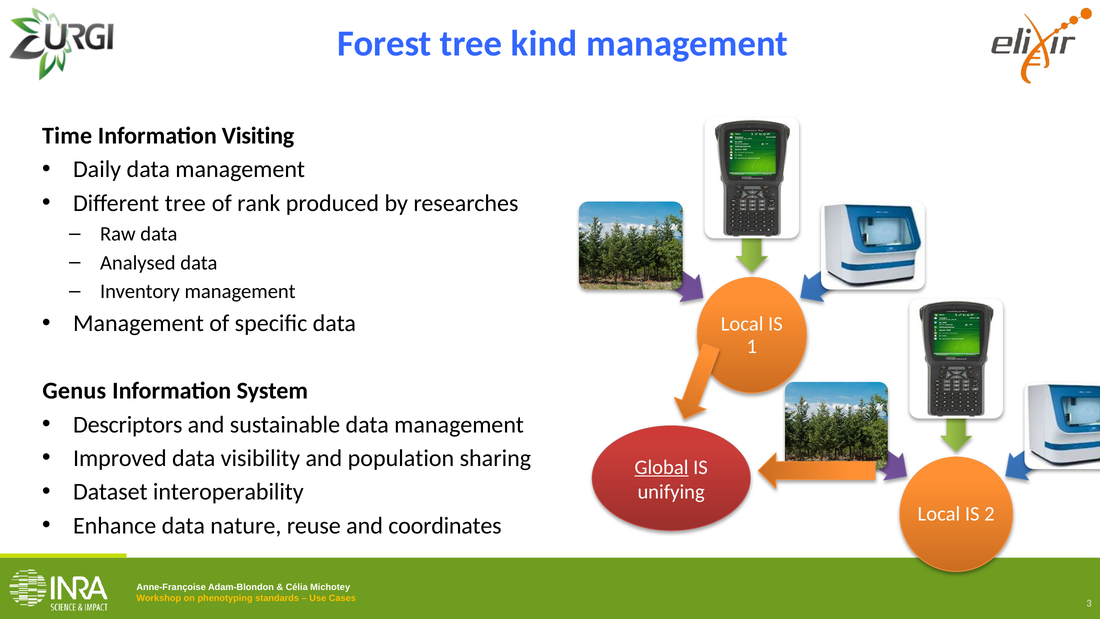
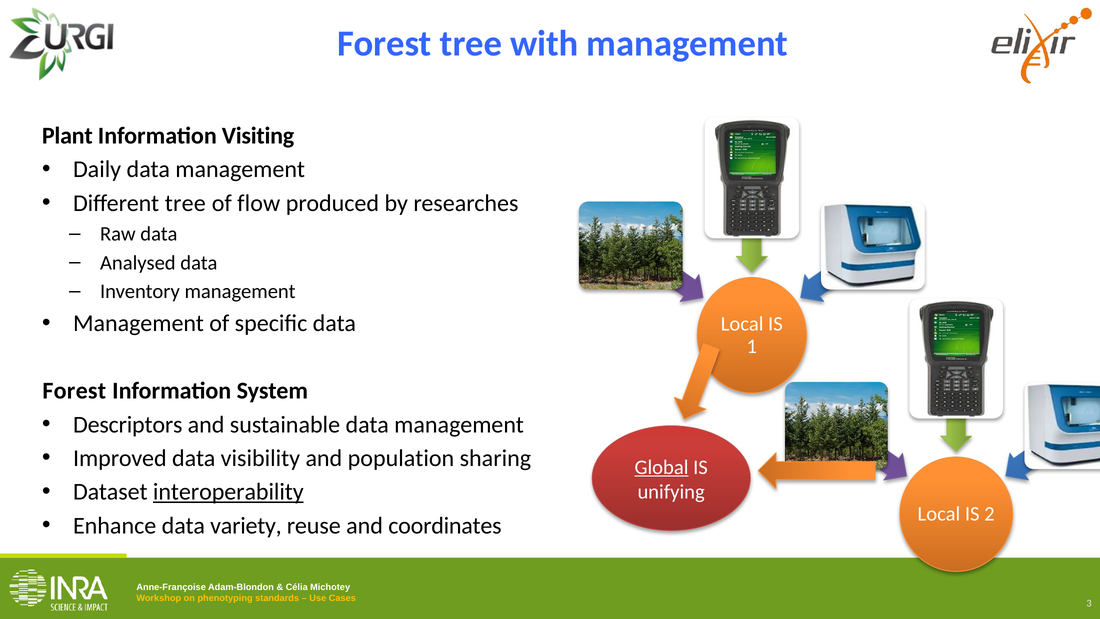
kind: kind -> with
Time: Time -> Plant
rank: rank -> flow
Genus at (74, 391): Genus -> Forest
interoperability underline: none -> present
nature: nature -> variety
